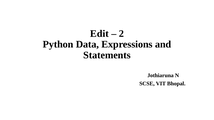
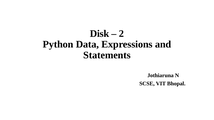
Edit: Edit -> Disk
